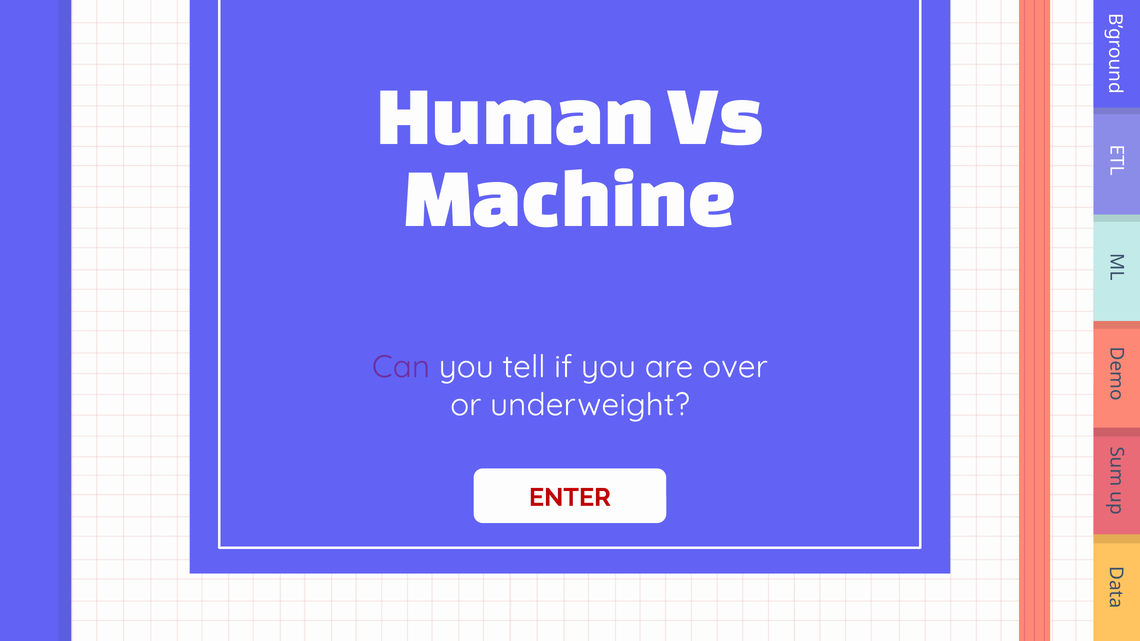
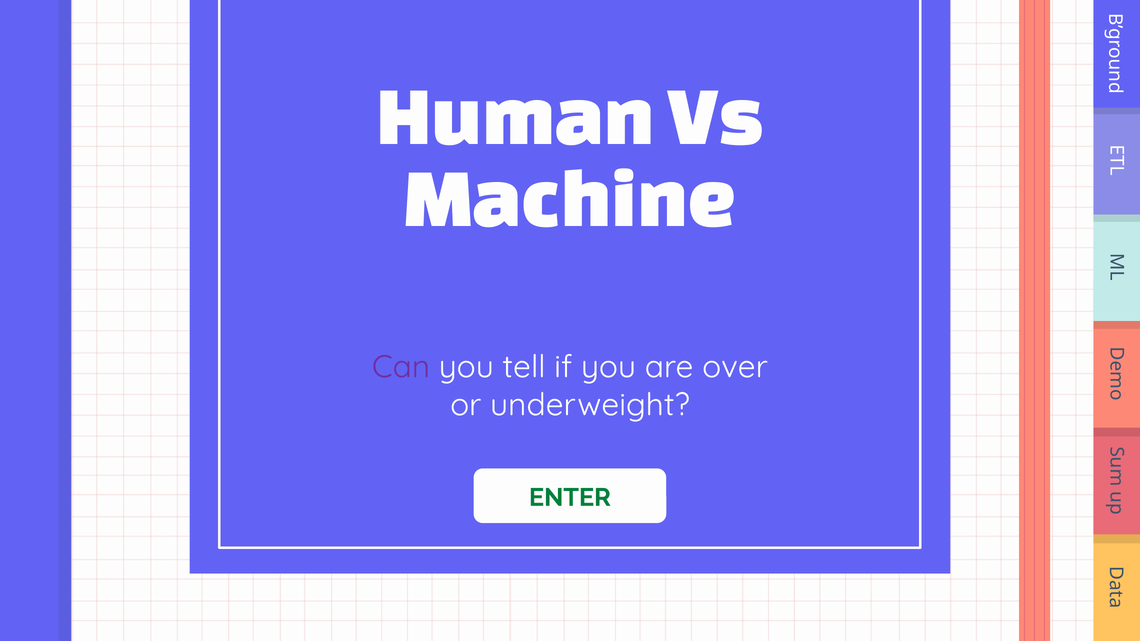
ENTER colour: red -> green
